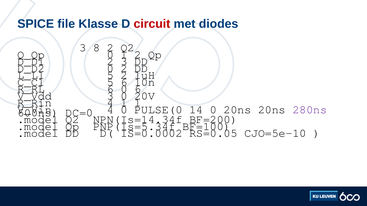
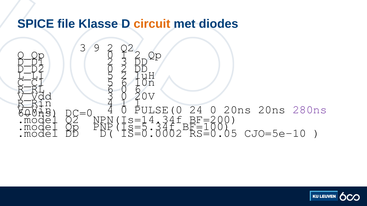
circuit colour: red -> orange
8: 8 -> 9
14: 14 -> 24
